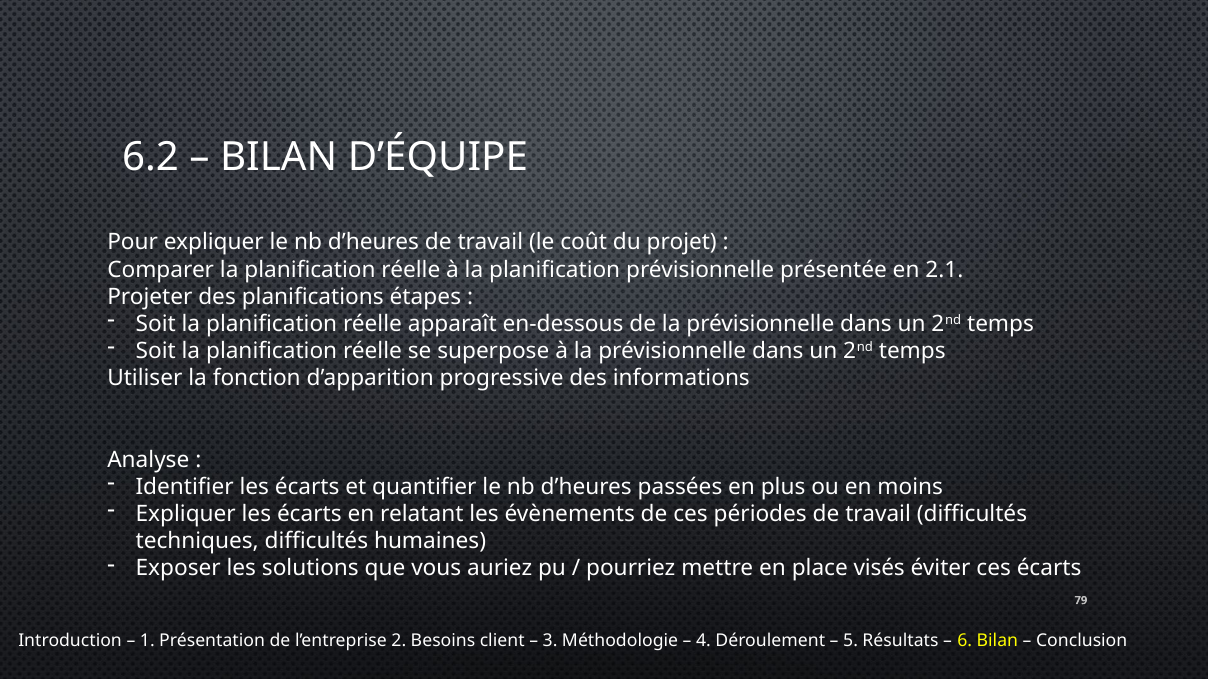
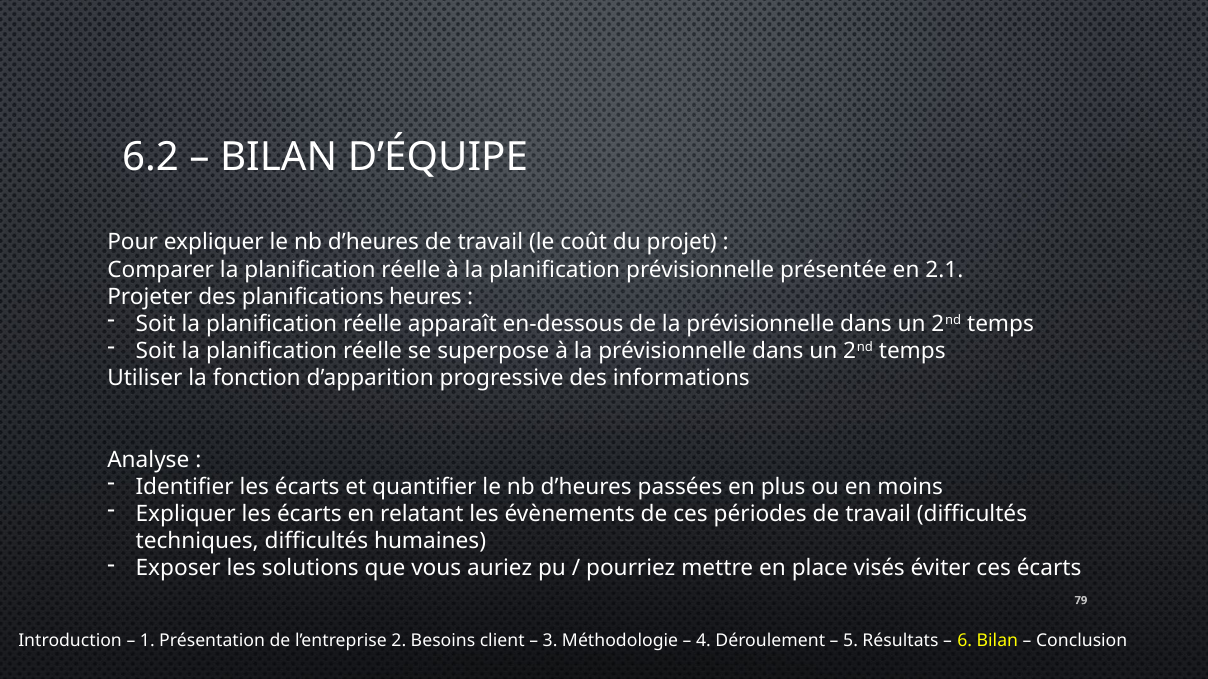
étapes: étapes -> heures
